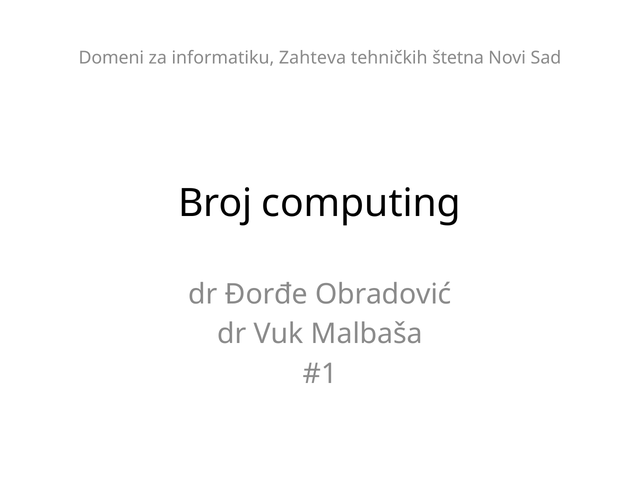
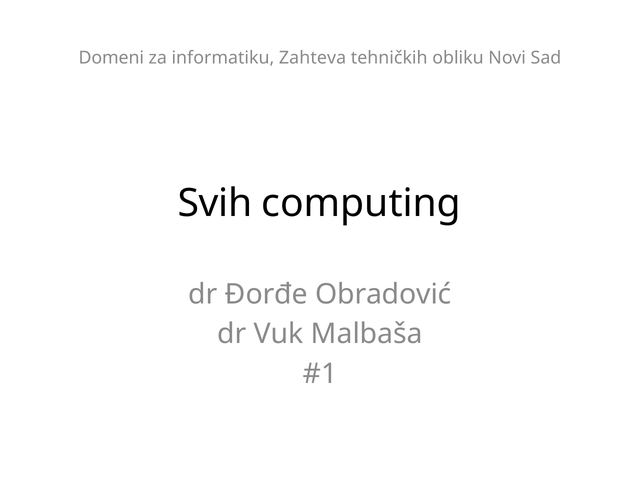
štetna: štetna -> obliku
Broj: Broj -> Svih
